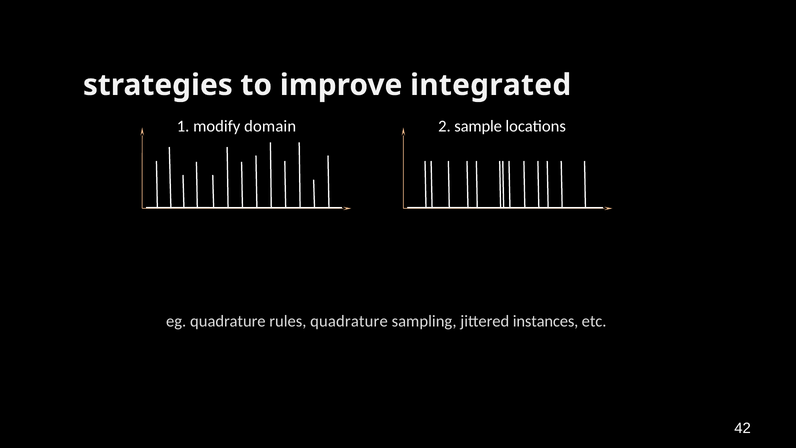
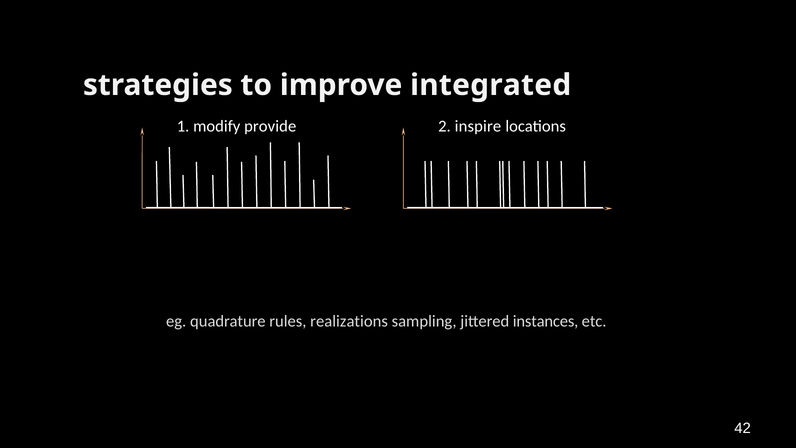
domain: domain -> provide
sample: sample -> inspire
rules quadrature: quadrature -> realizations
